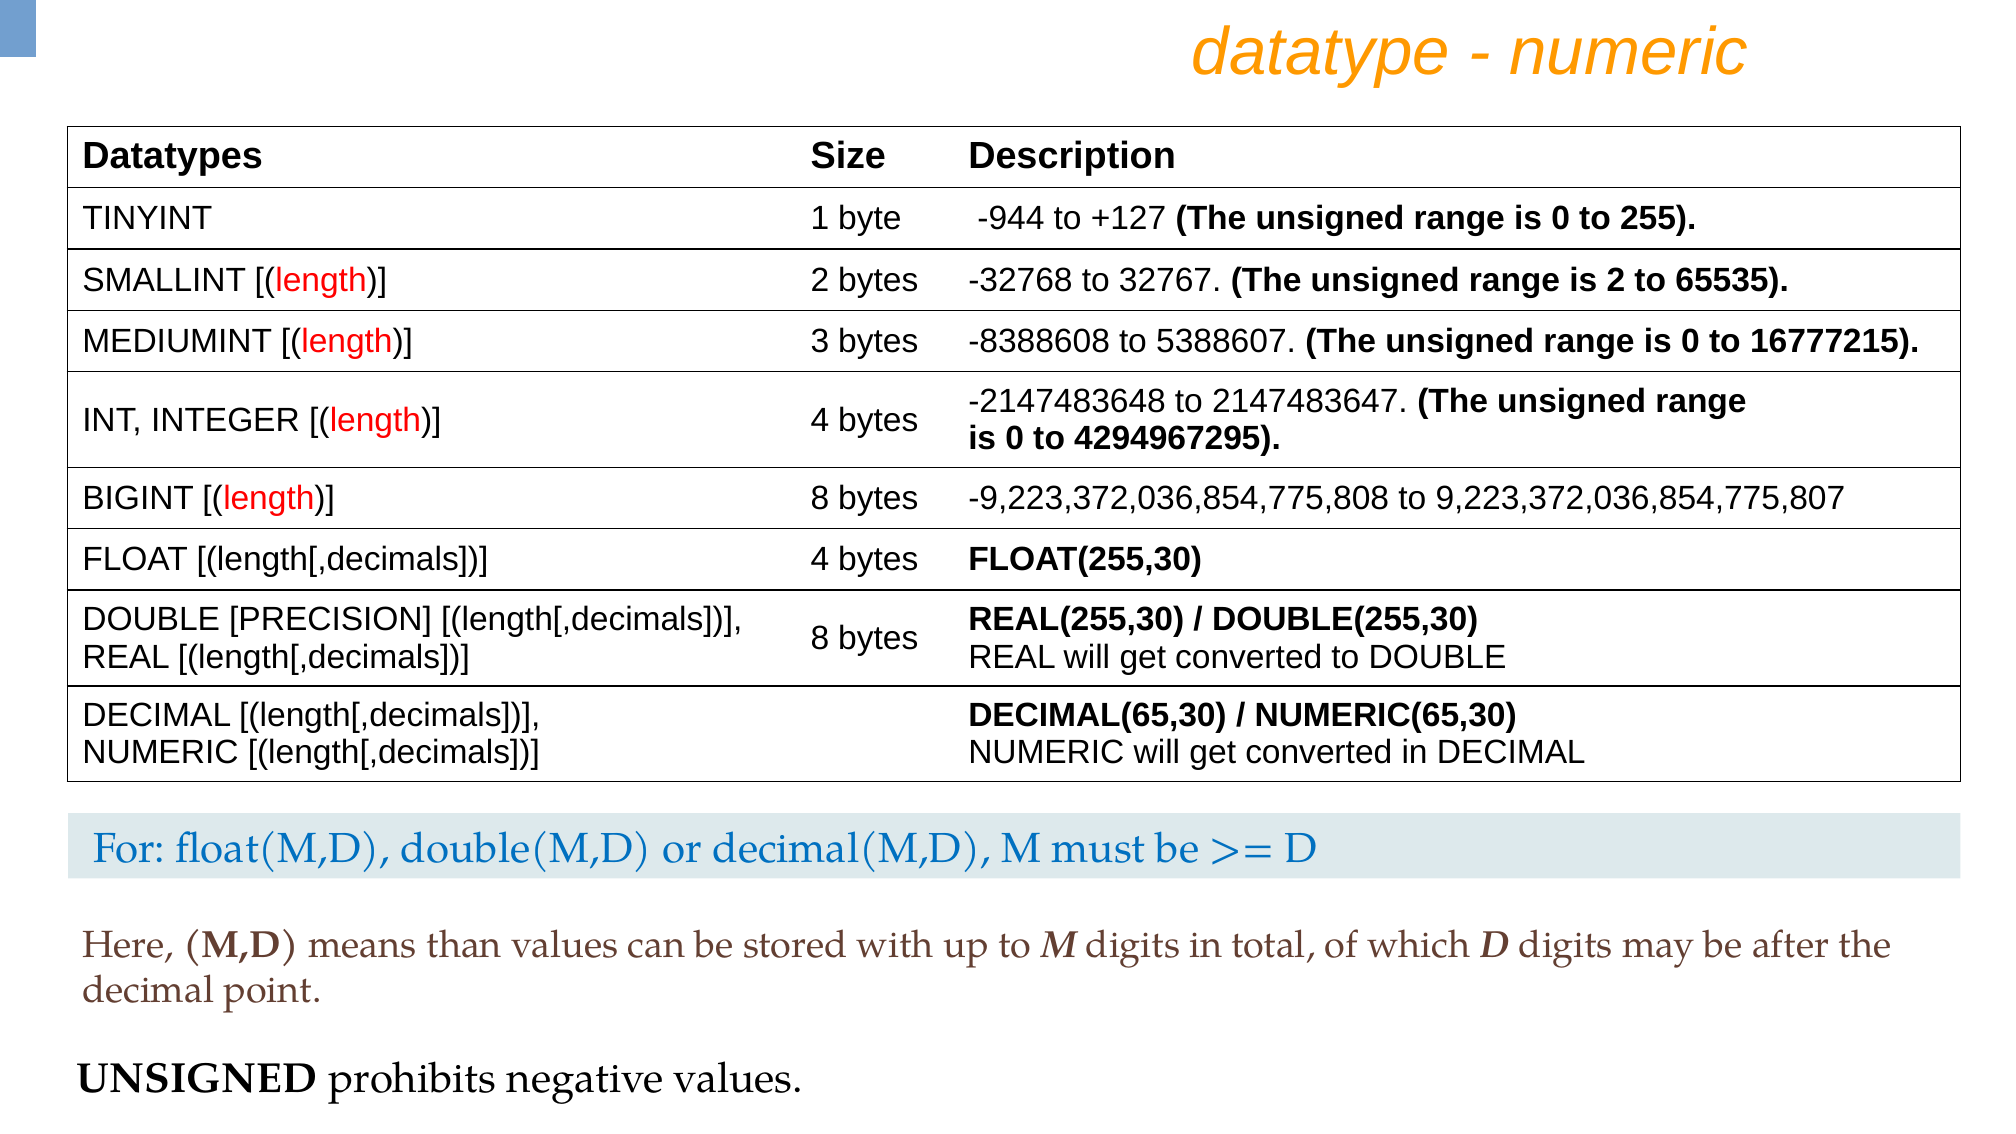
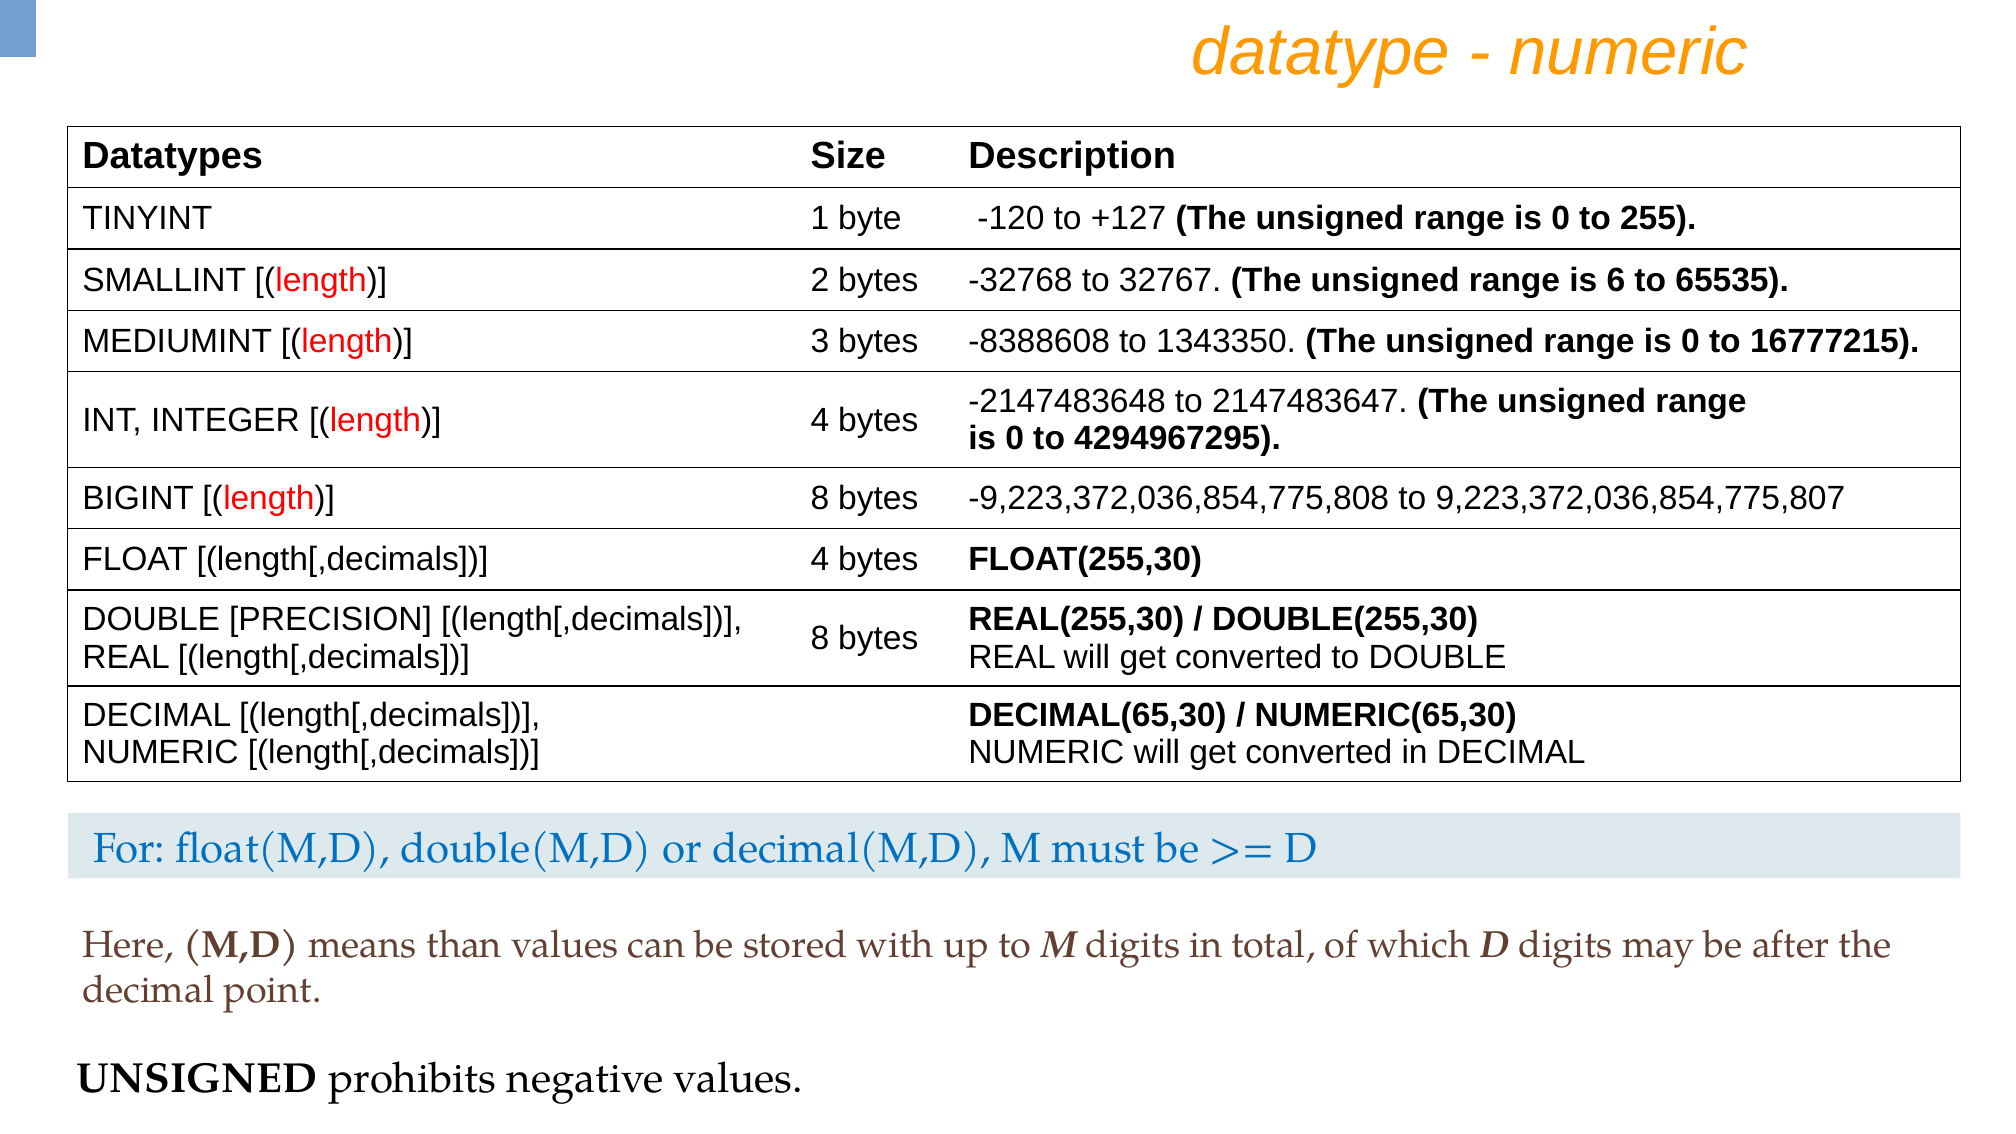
-944: -944 -> -120
is 2: 2 -> 6
5388607: 5388607 -> 1343350
